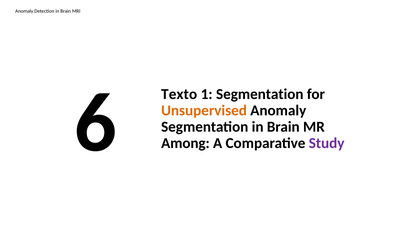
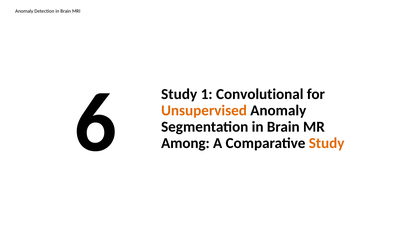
6 Texto: Texto -> Study
1 Segmentation: Segmentation -> Convolutional
Study at (327, 143) colour: purple -> orange
